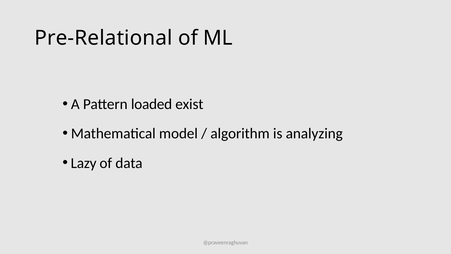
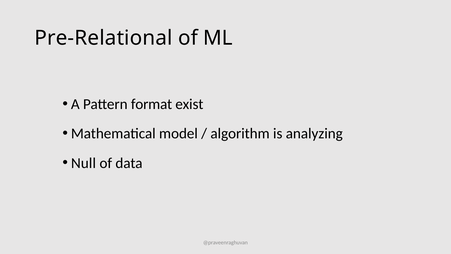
loaded: loaded -> format
Lazy: Lazy -> Null
